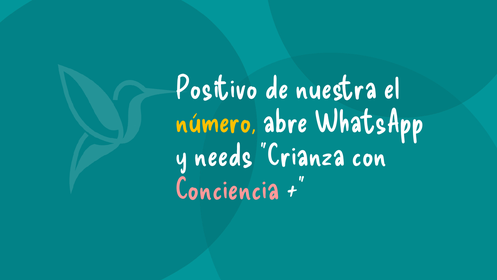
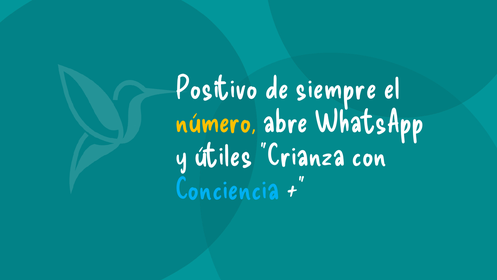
nuestra: nuestra -> siempre
needs: needs -> útiles
Conciencia colour: pink -> light blue
